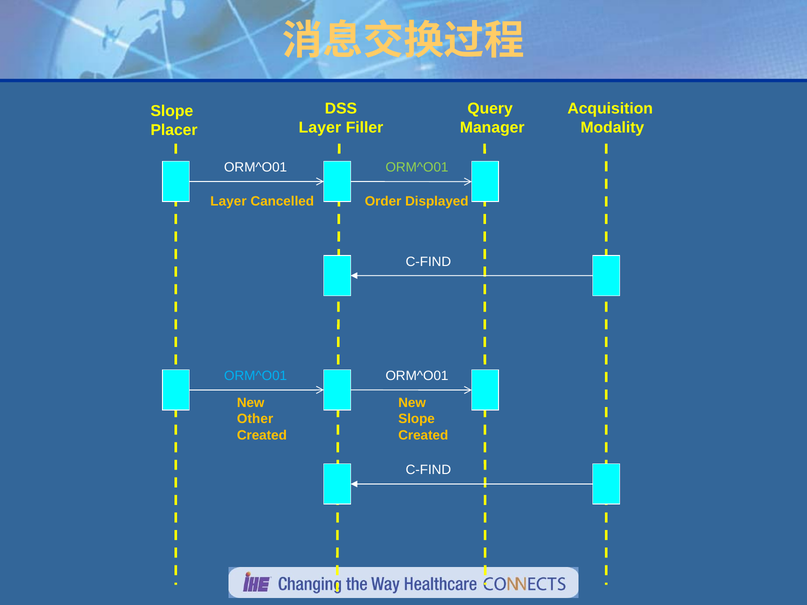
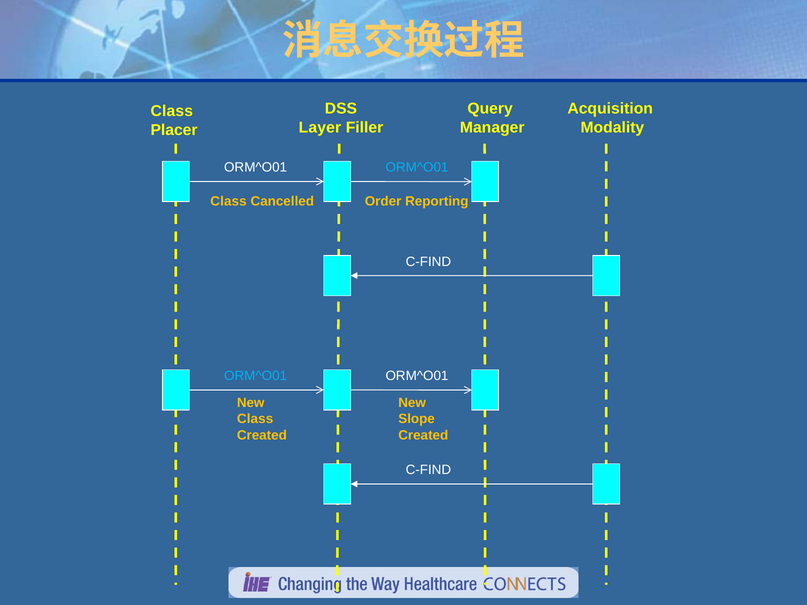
Slope at (172, 111): Slope -> Class
ORM^O01 at (417, 168) colour: light green -> light blue
Layer at (229, 201): Layer -> Class
Displayed: Displayed -> Reporting
Other at (255, 419): Other -> Class
